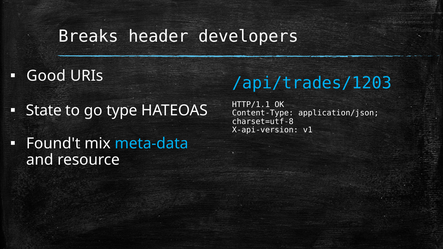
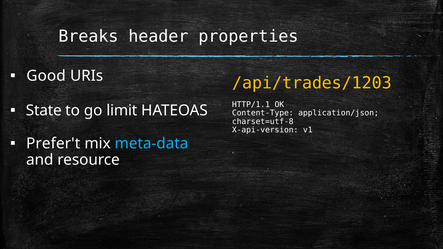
developers: developers -> properties
/api/trades/1203 colour: light blue -> yellow
type: type -> limit
Found't: Found't -> Prefer't
